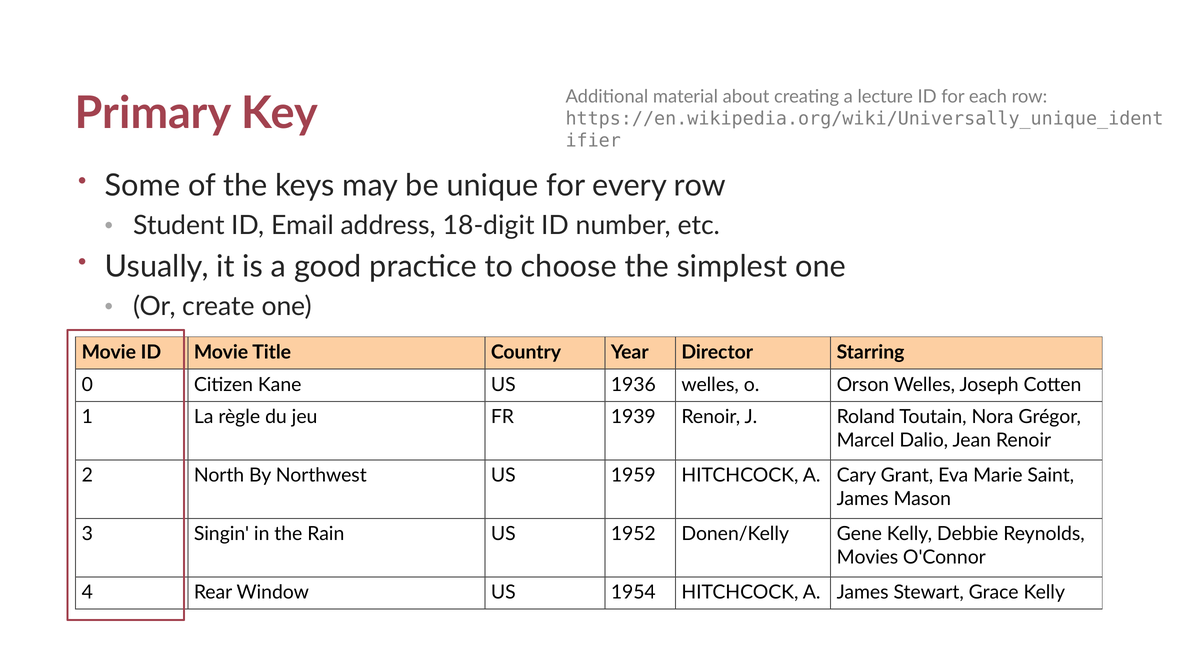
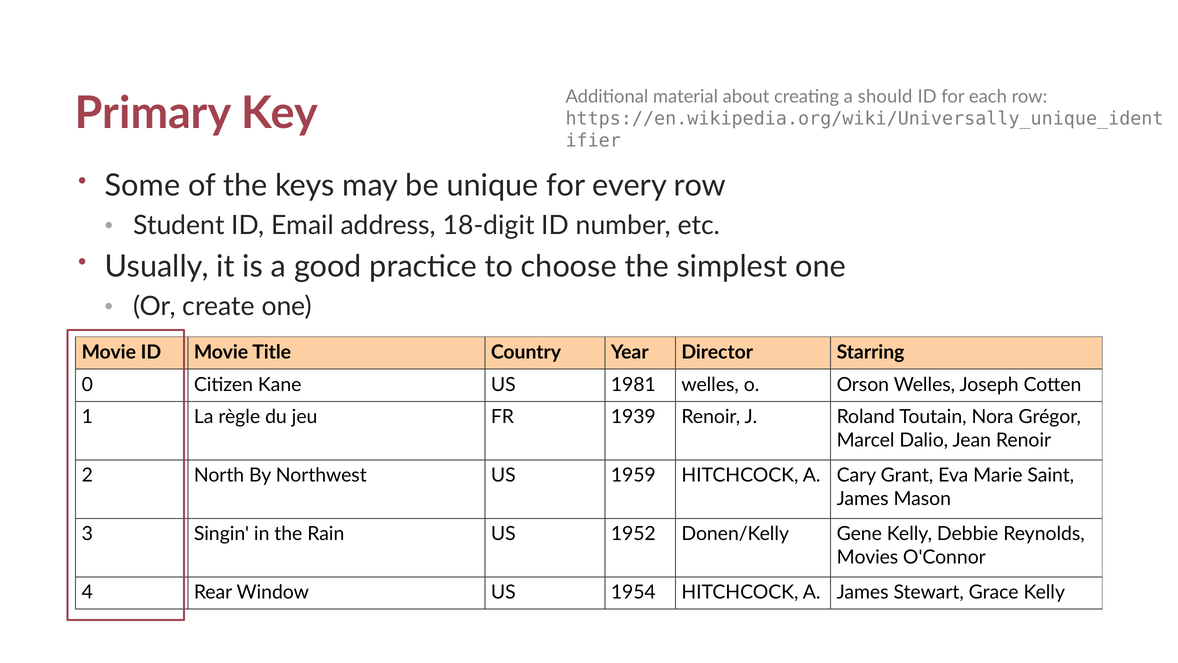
lecture: lecture -> should
1936: 1936 -> 1981
